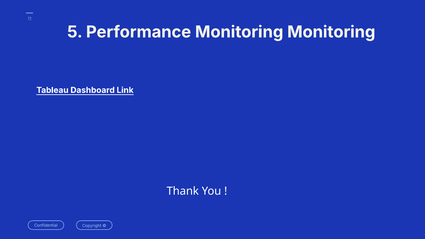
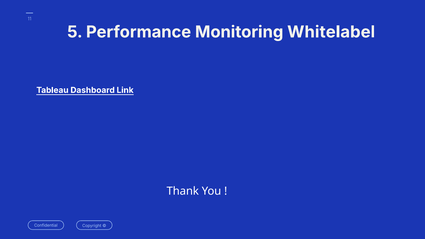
Monitoring Monitoring: Monitoring -> Whitelabel
